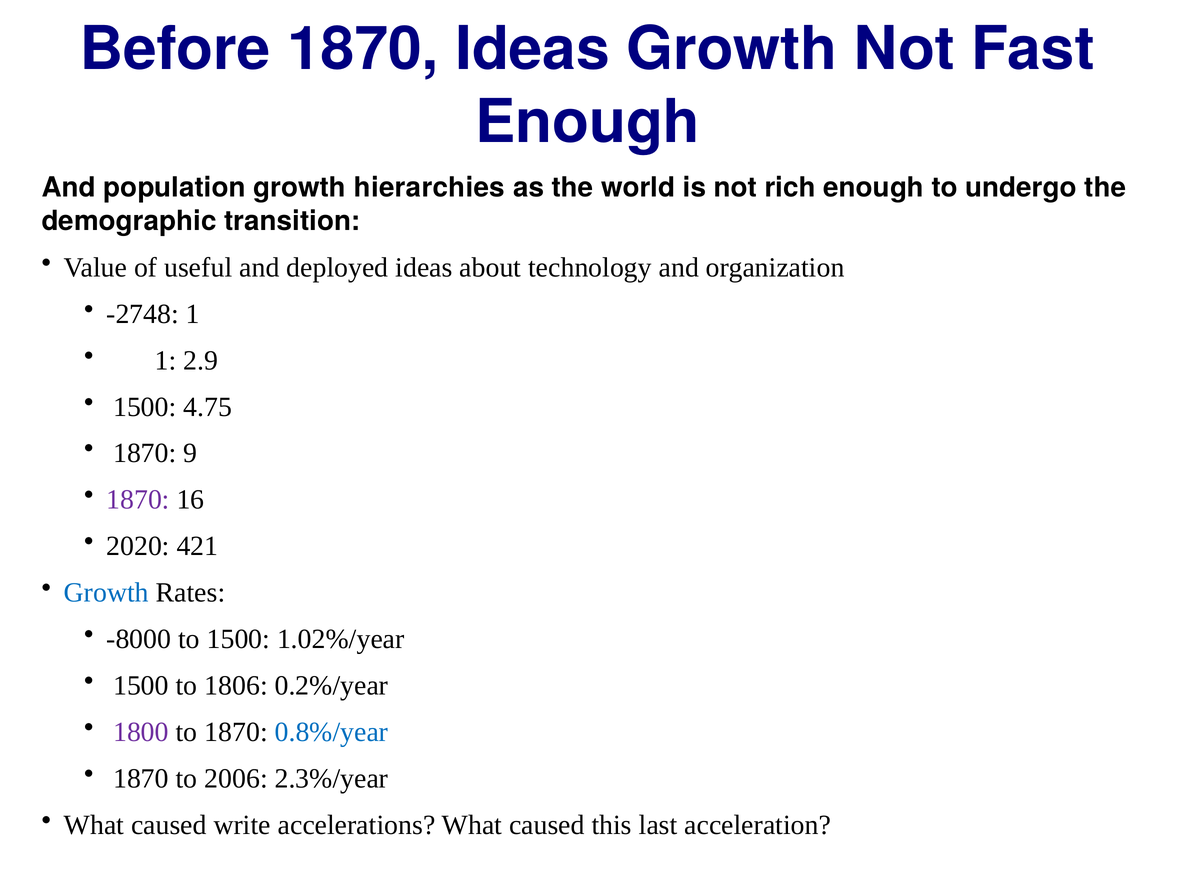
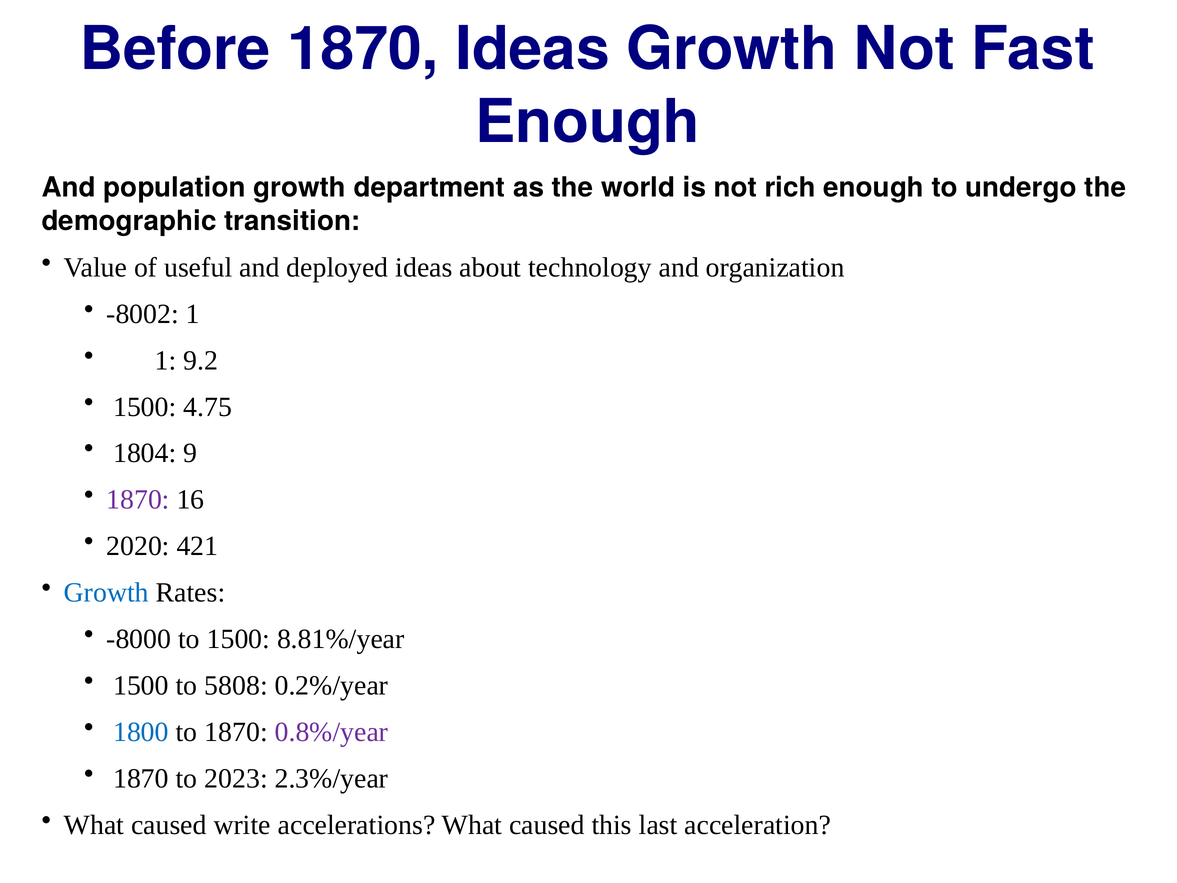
hierarchies: hierarchies -> department
-2748: -2748 -> -8002
2.9: 2.9 -> 9.2
1870 at (145, 453): 1870 -> 1804
1.02%/year: 1.02%/year -> 8.81%/year
1806: 1806 -> 5808
1800 colour: purple -> blue
0.8%/year colour: blue -> purple
2006: 2006 -> 2023
